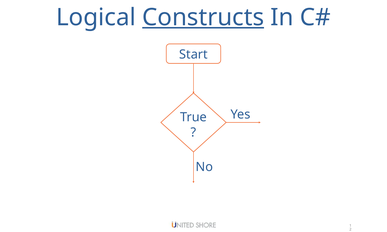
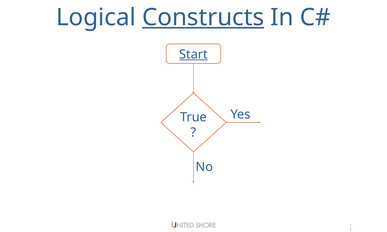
Start underline: none -> present
